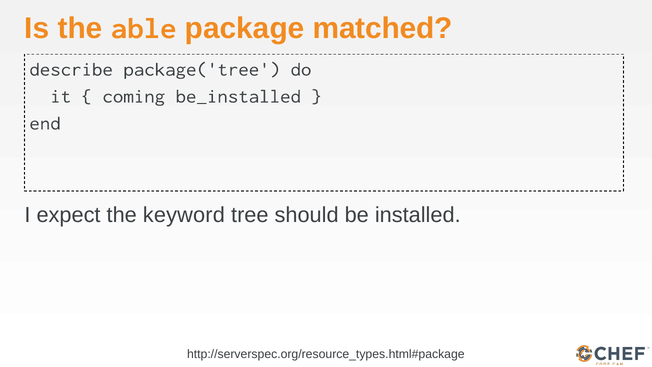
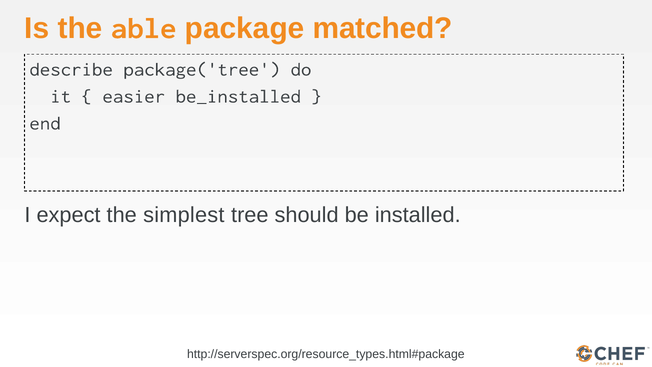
coming: coming -> easier
keyword: keyword -> simplest
